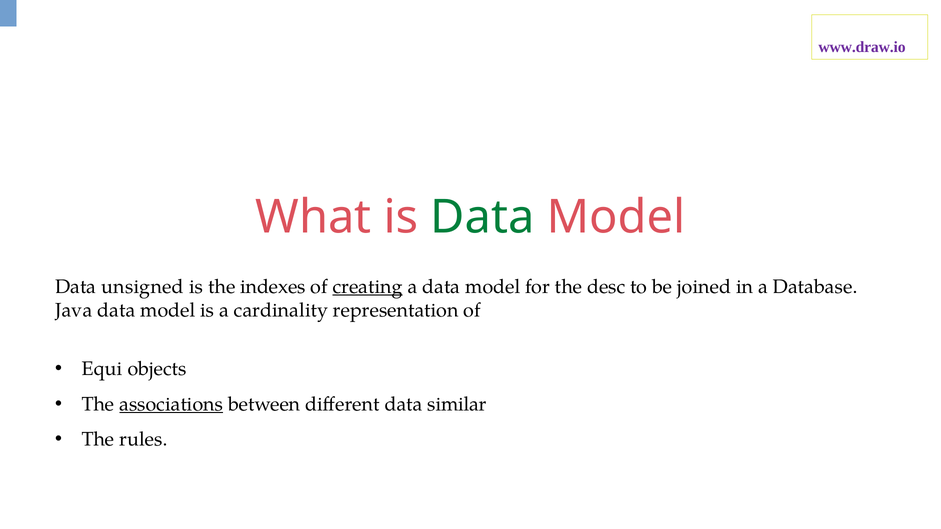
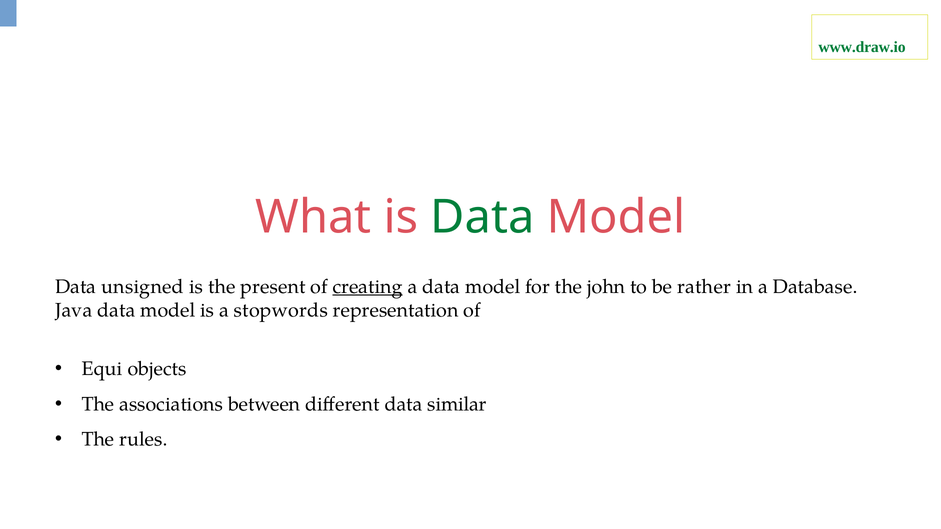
www.draw.io colour: purple -> green
indexes: indexes -> present
desc: desc -> john
joined: joined -> rather
cardinality: cardinality -> stopwords
associations underline: present -> none
